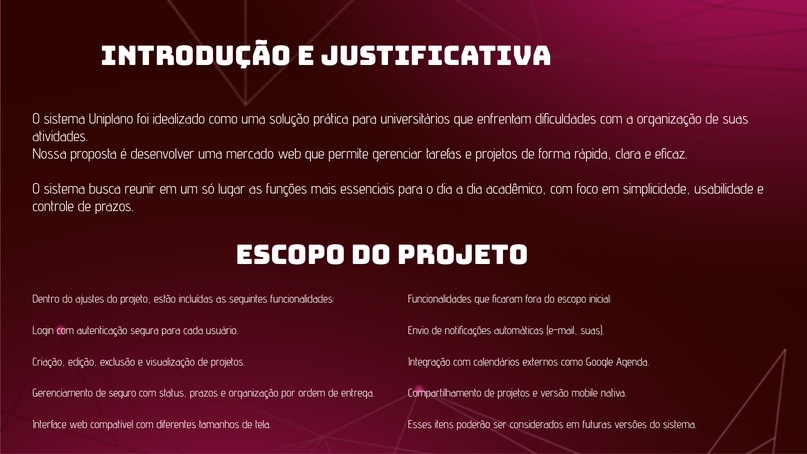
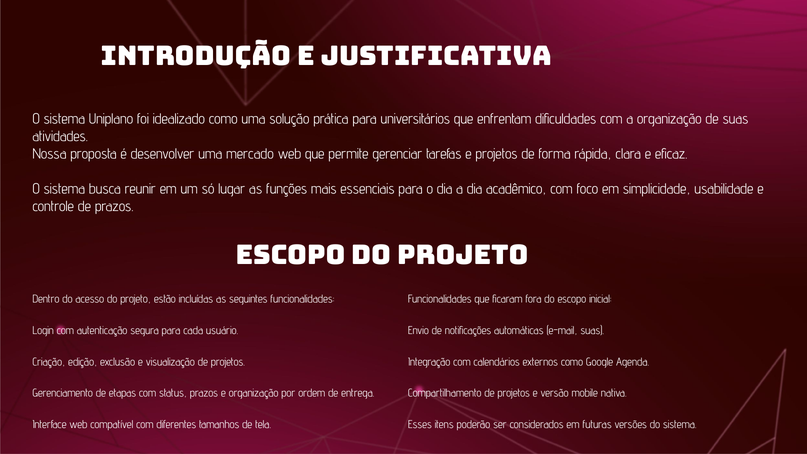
ajustes: ajustes -> acesso
seguro: seguro -> etapas
